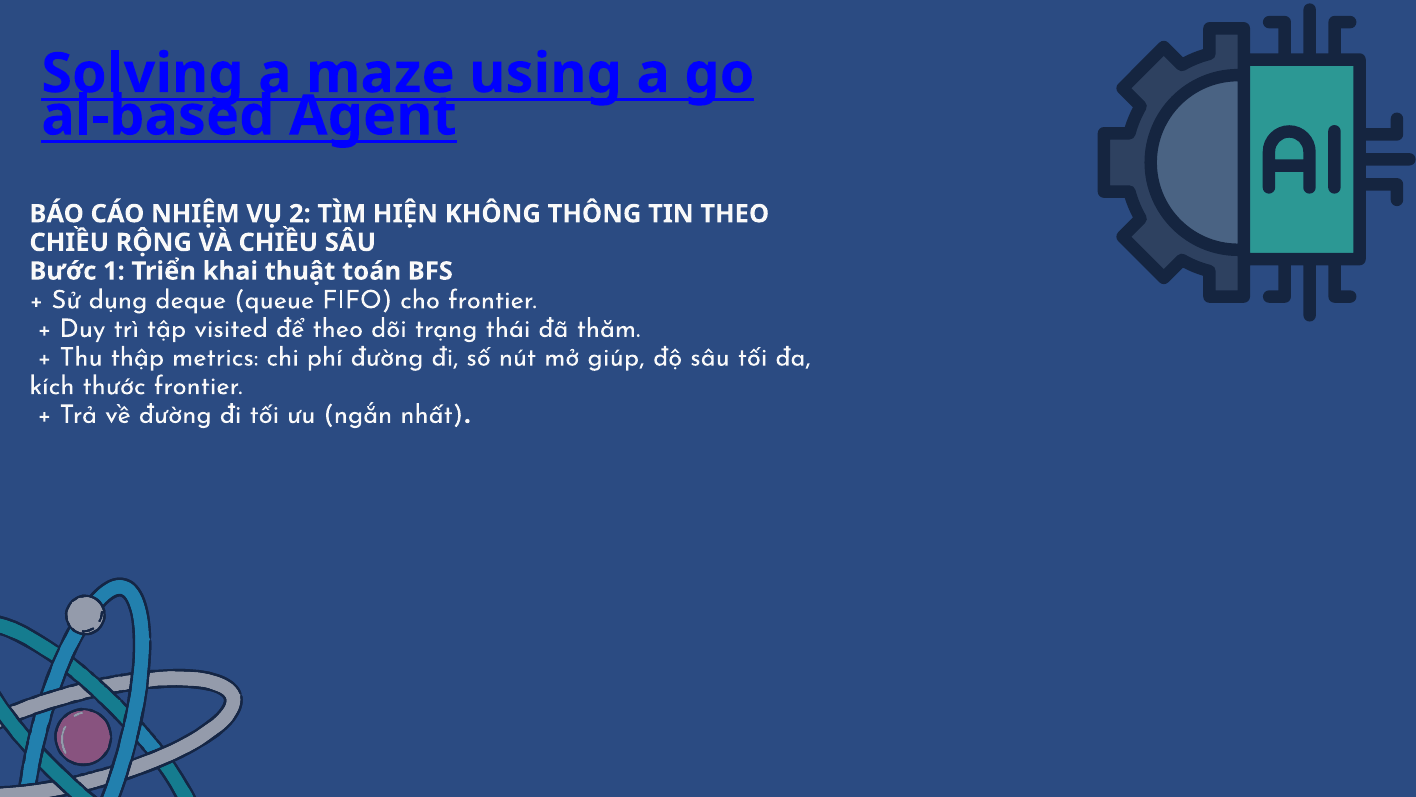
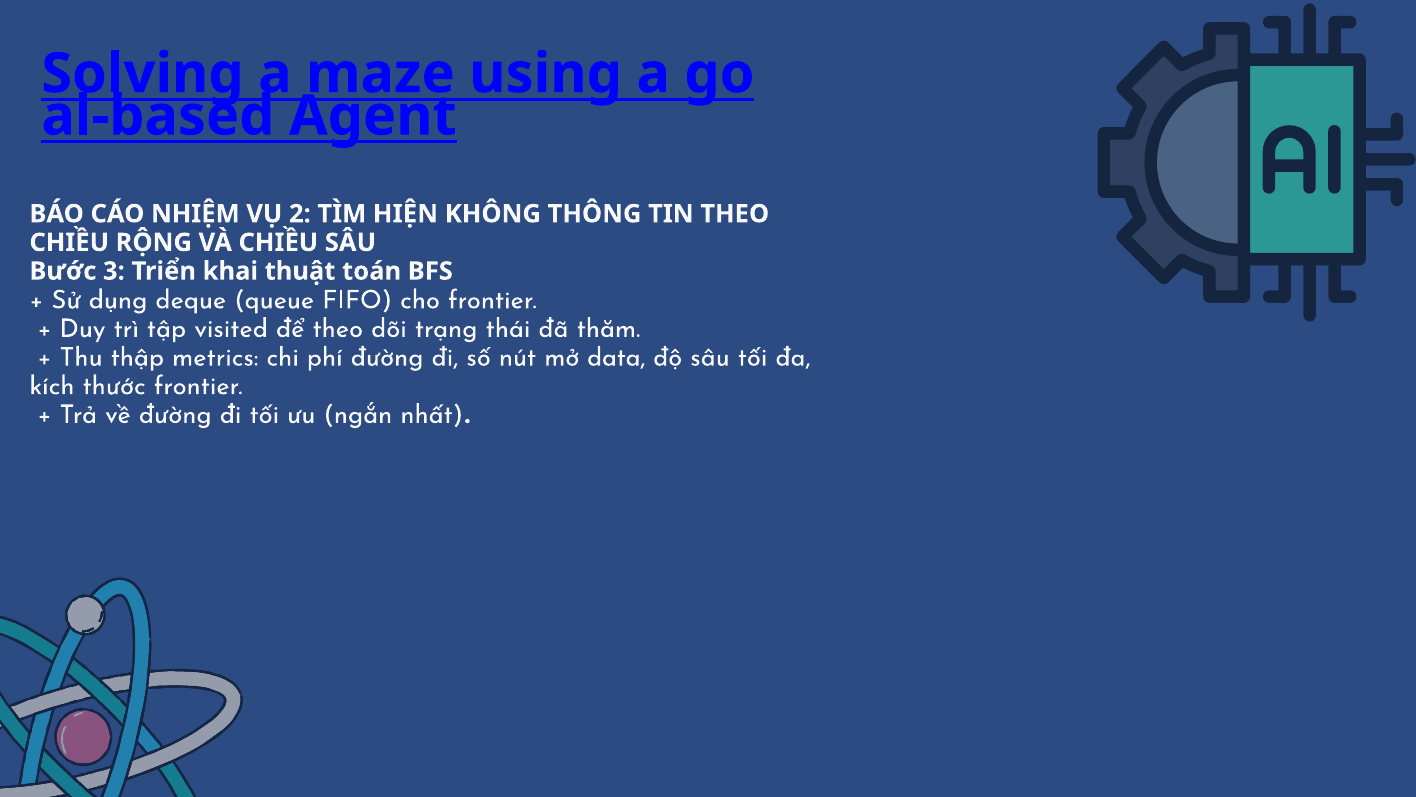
1: 1 -> 3
giúp: giúp -> data
